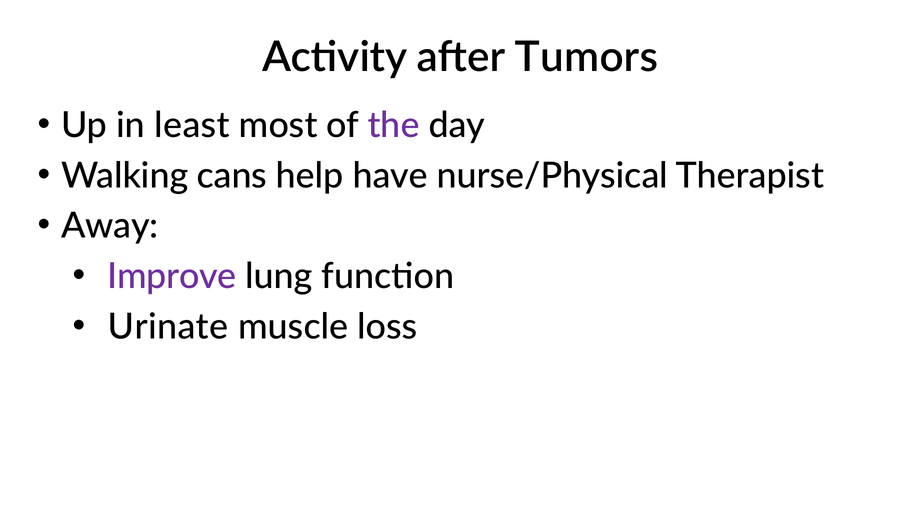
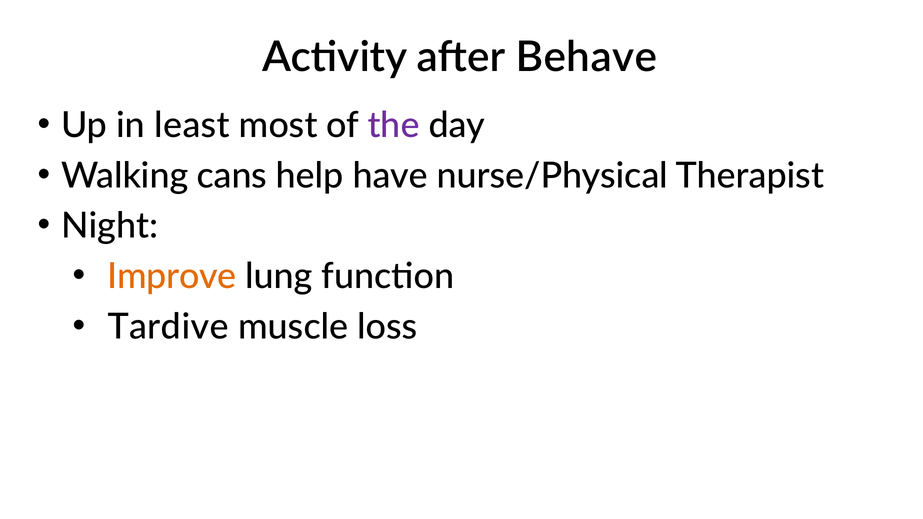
Tumors: Tumors -> Behave
Away: Away -> Night
Improve colour: purple -> orange
Urinate: Urinate -> Tardive
